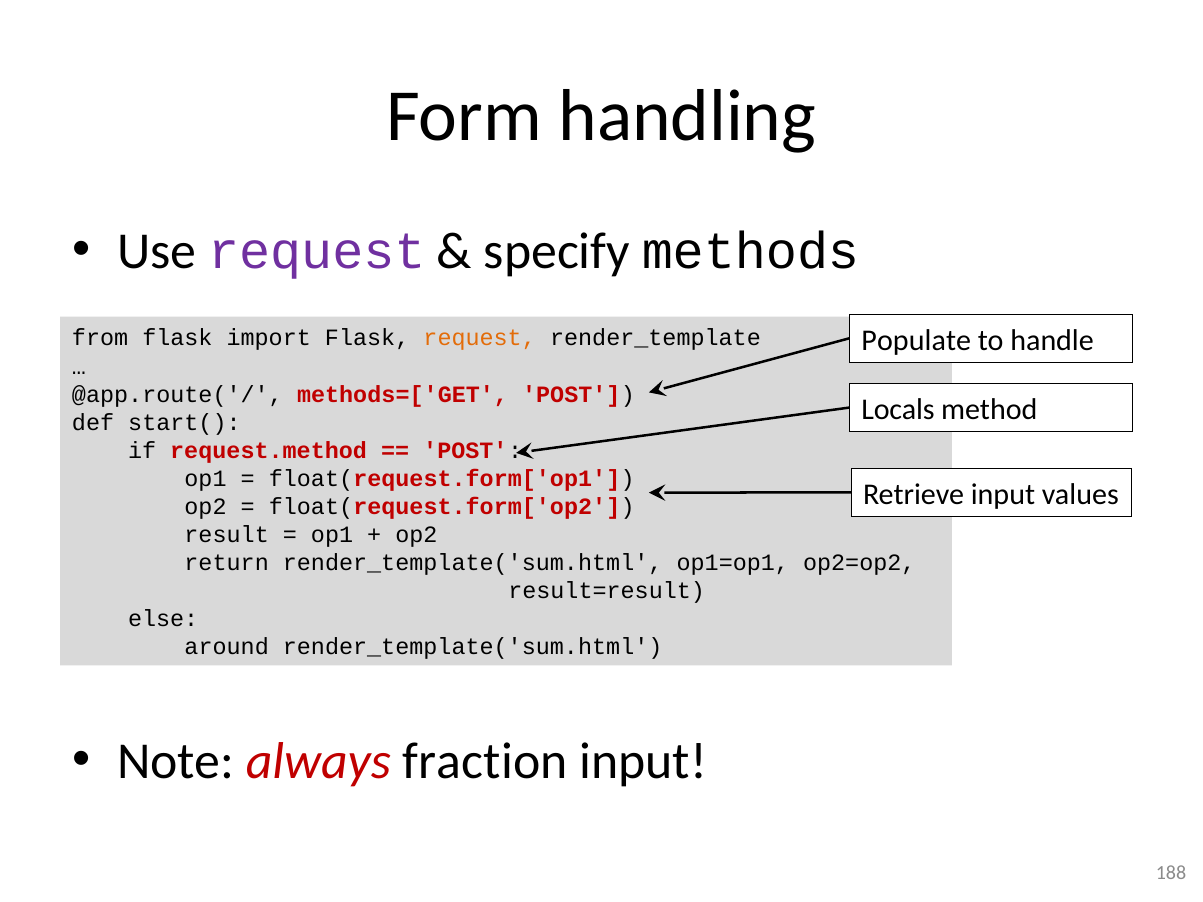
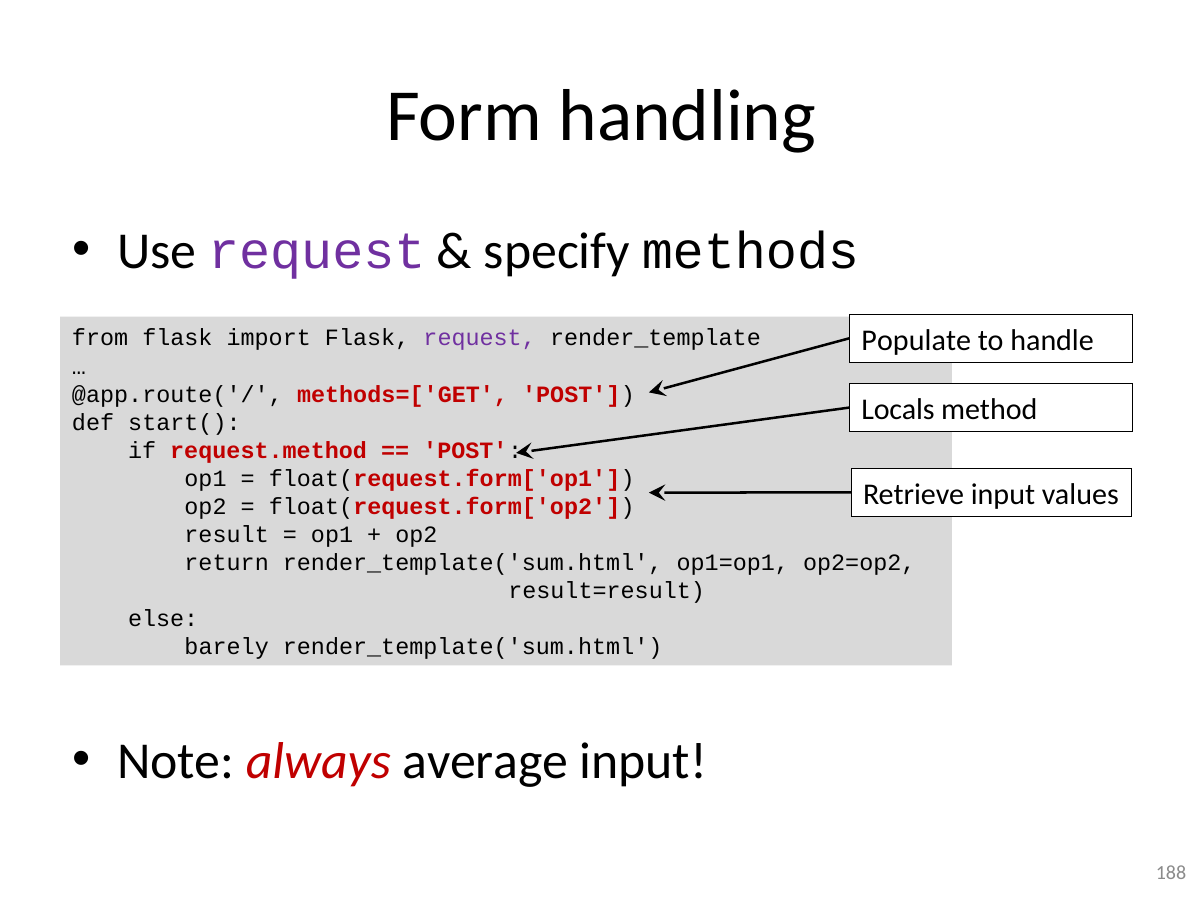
request at (480, 338) colour: orange -> purple
around: around -> barely
fraction: fraction -> average
